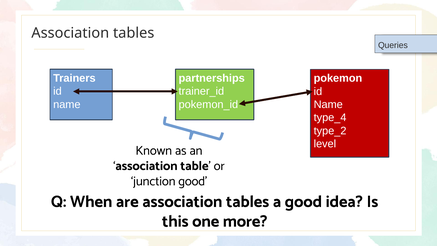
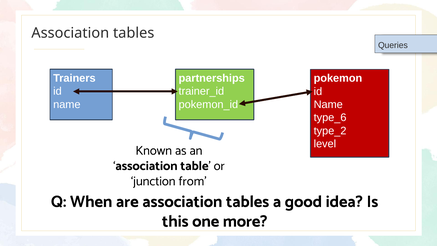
type_4: type_4 -> type_6
junction good: good -> from
